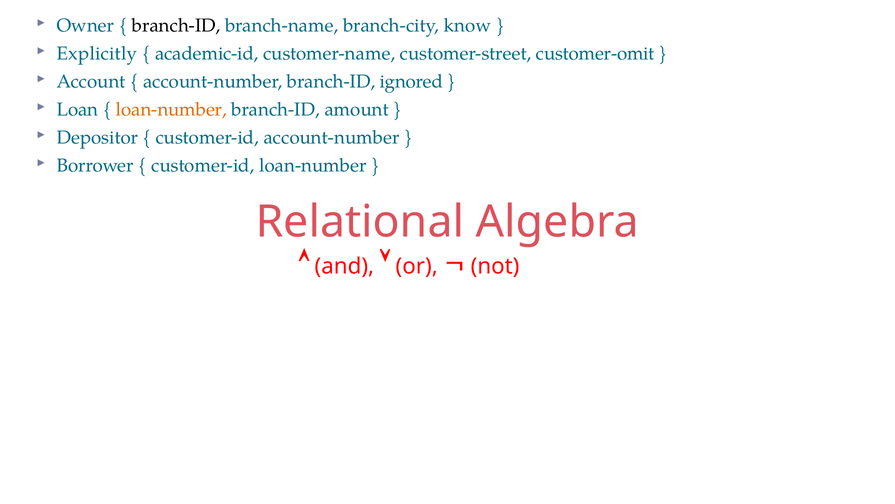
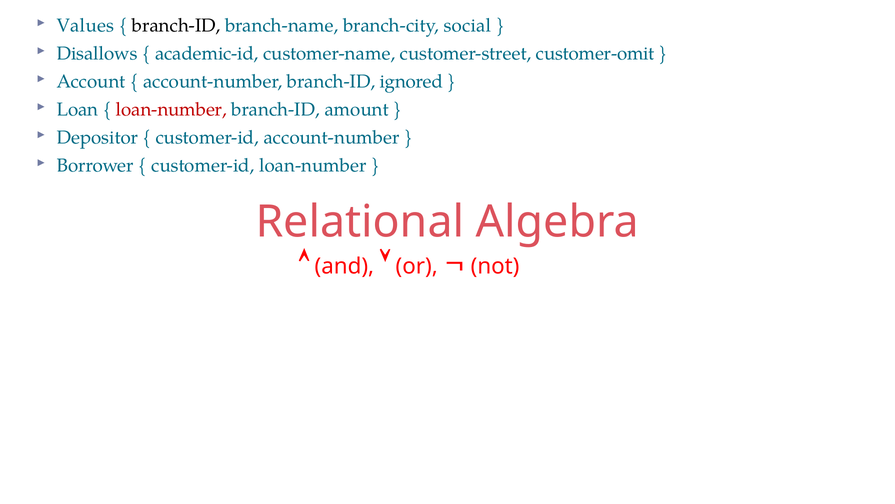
Owner: Owner -> Values
know: know -> social
Explicitly: Explicitly -> Disallows
loan-number at (171, 110) colour: orange -> red
